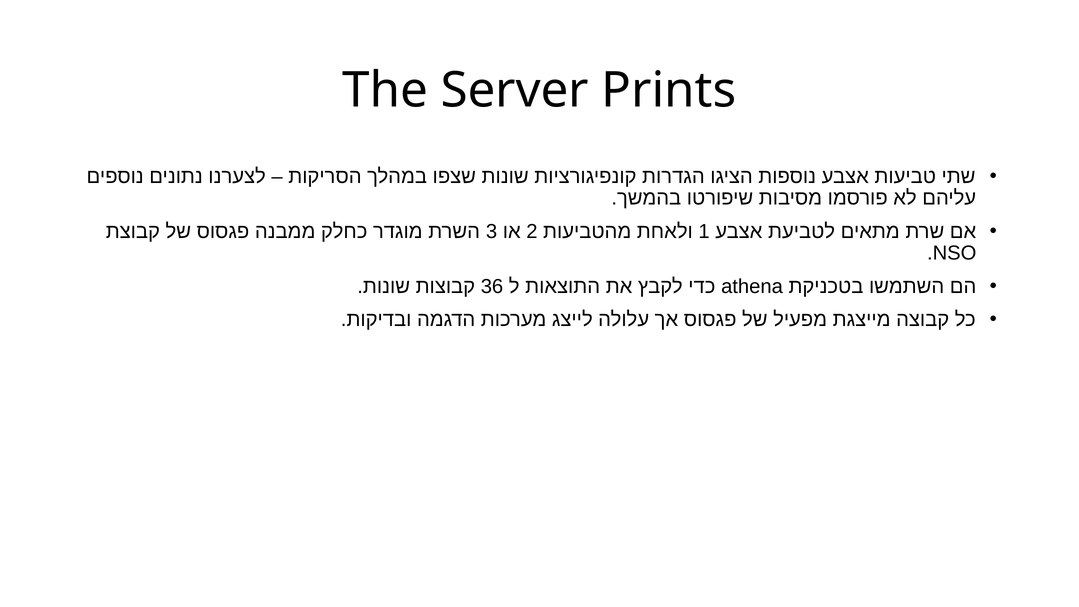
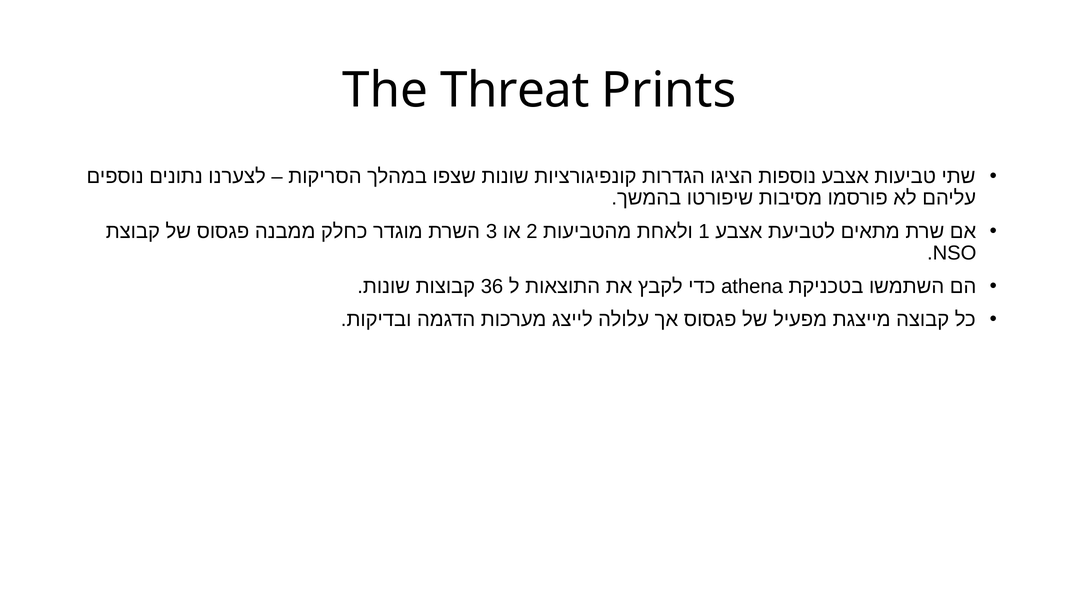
Server: Server -> Threat
